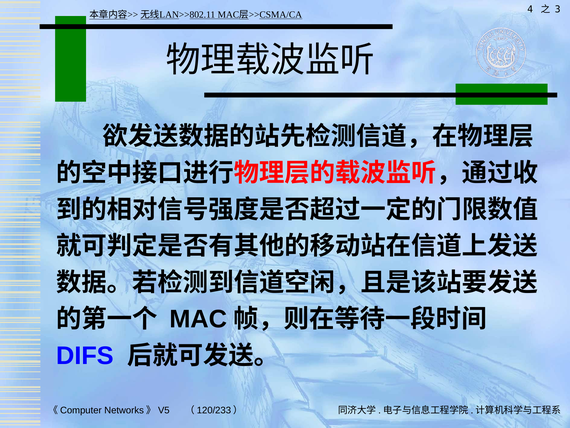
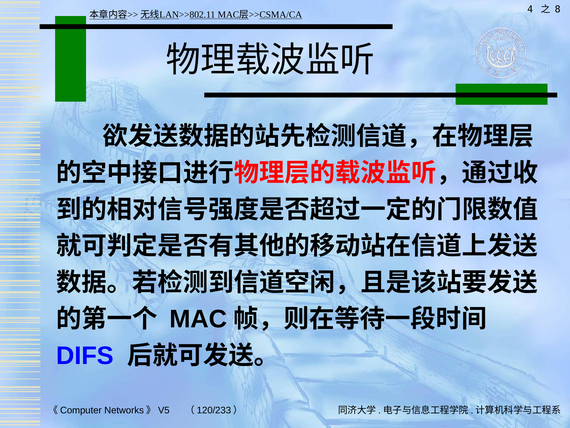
3: 3 -> 8
